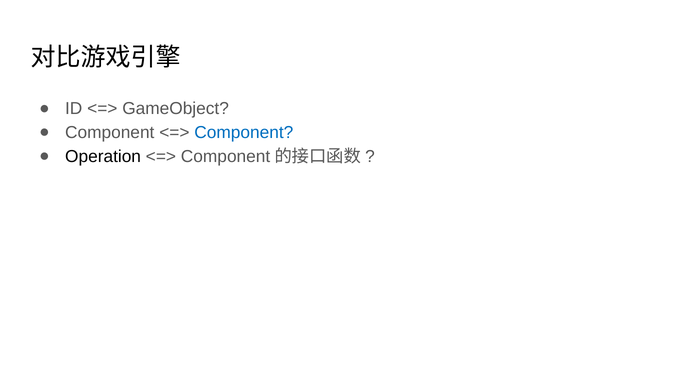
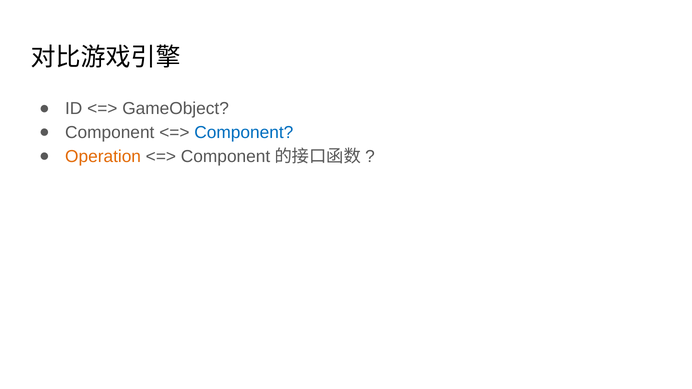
Operation colour: black -> orange
